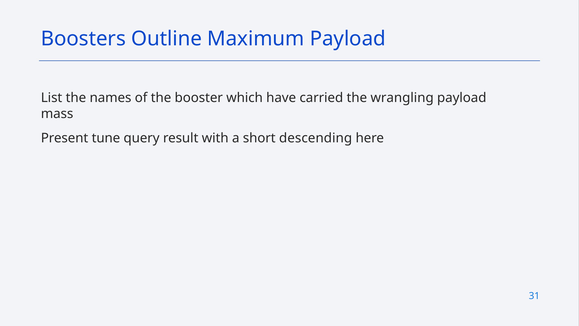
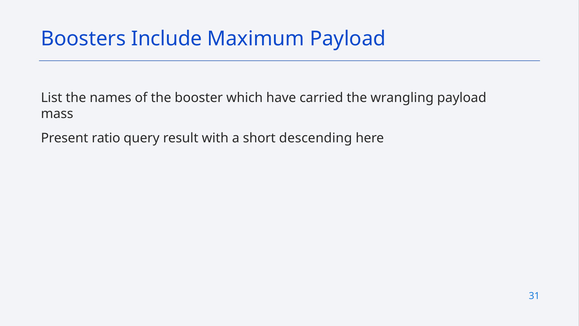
Outline: Outline -> Include
tune: tune -> ratio
